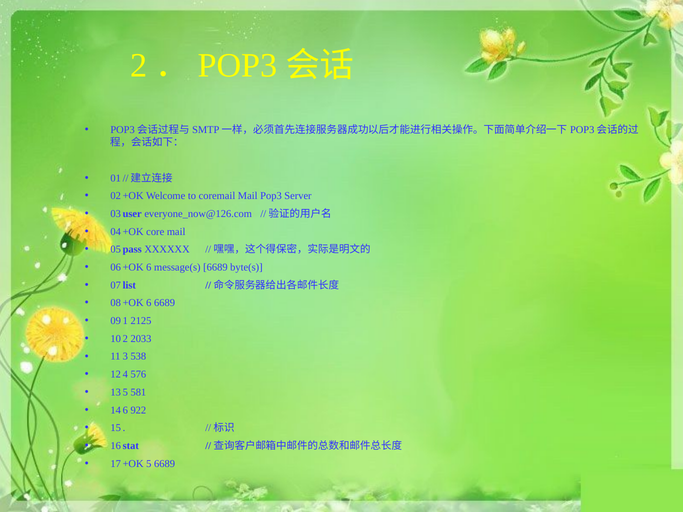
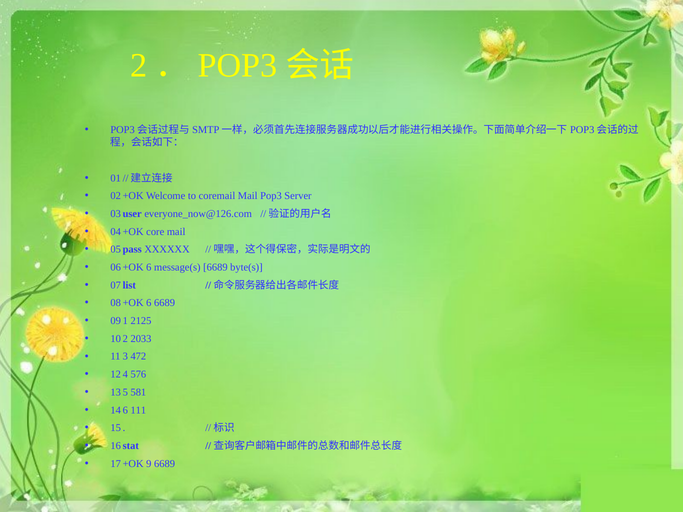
538: 538 -> 472
922: 922 -> 111
5: 5 -> 9
